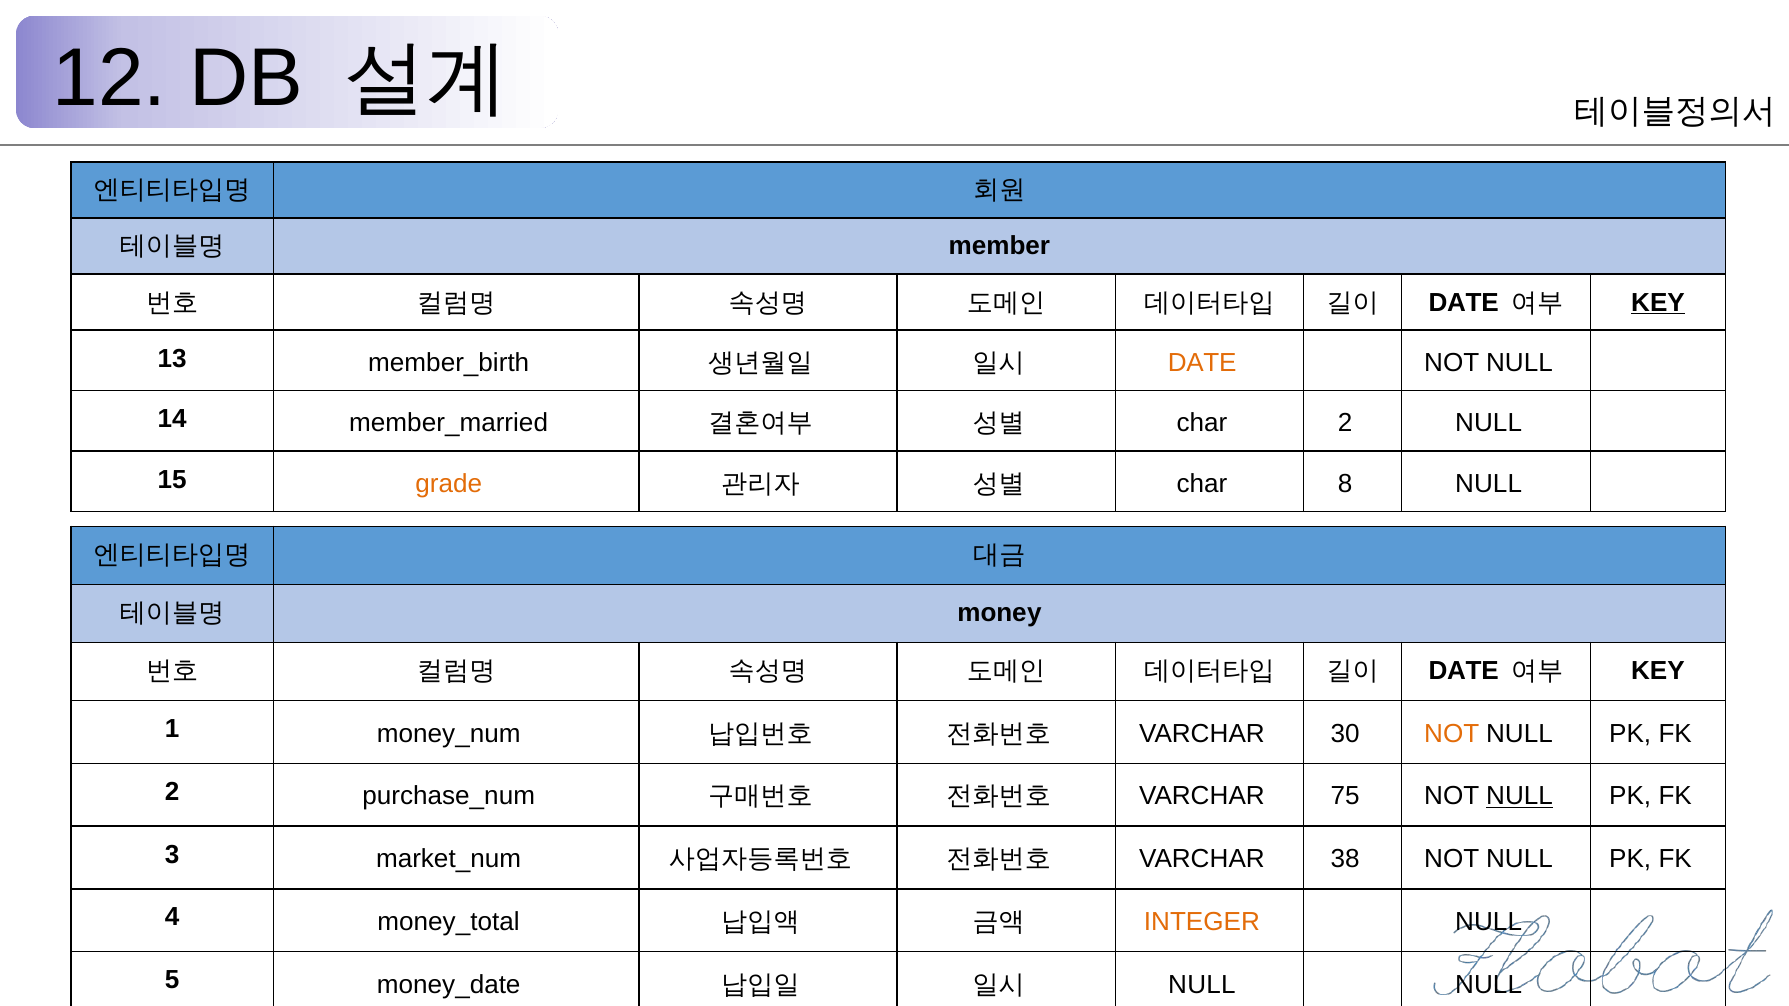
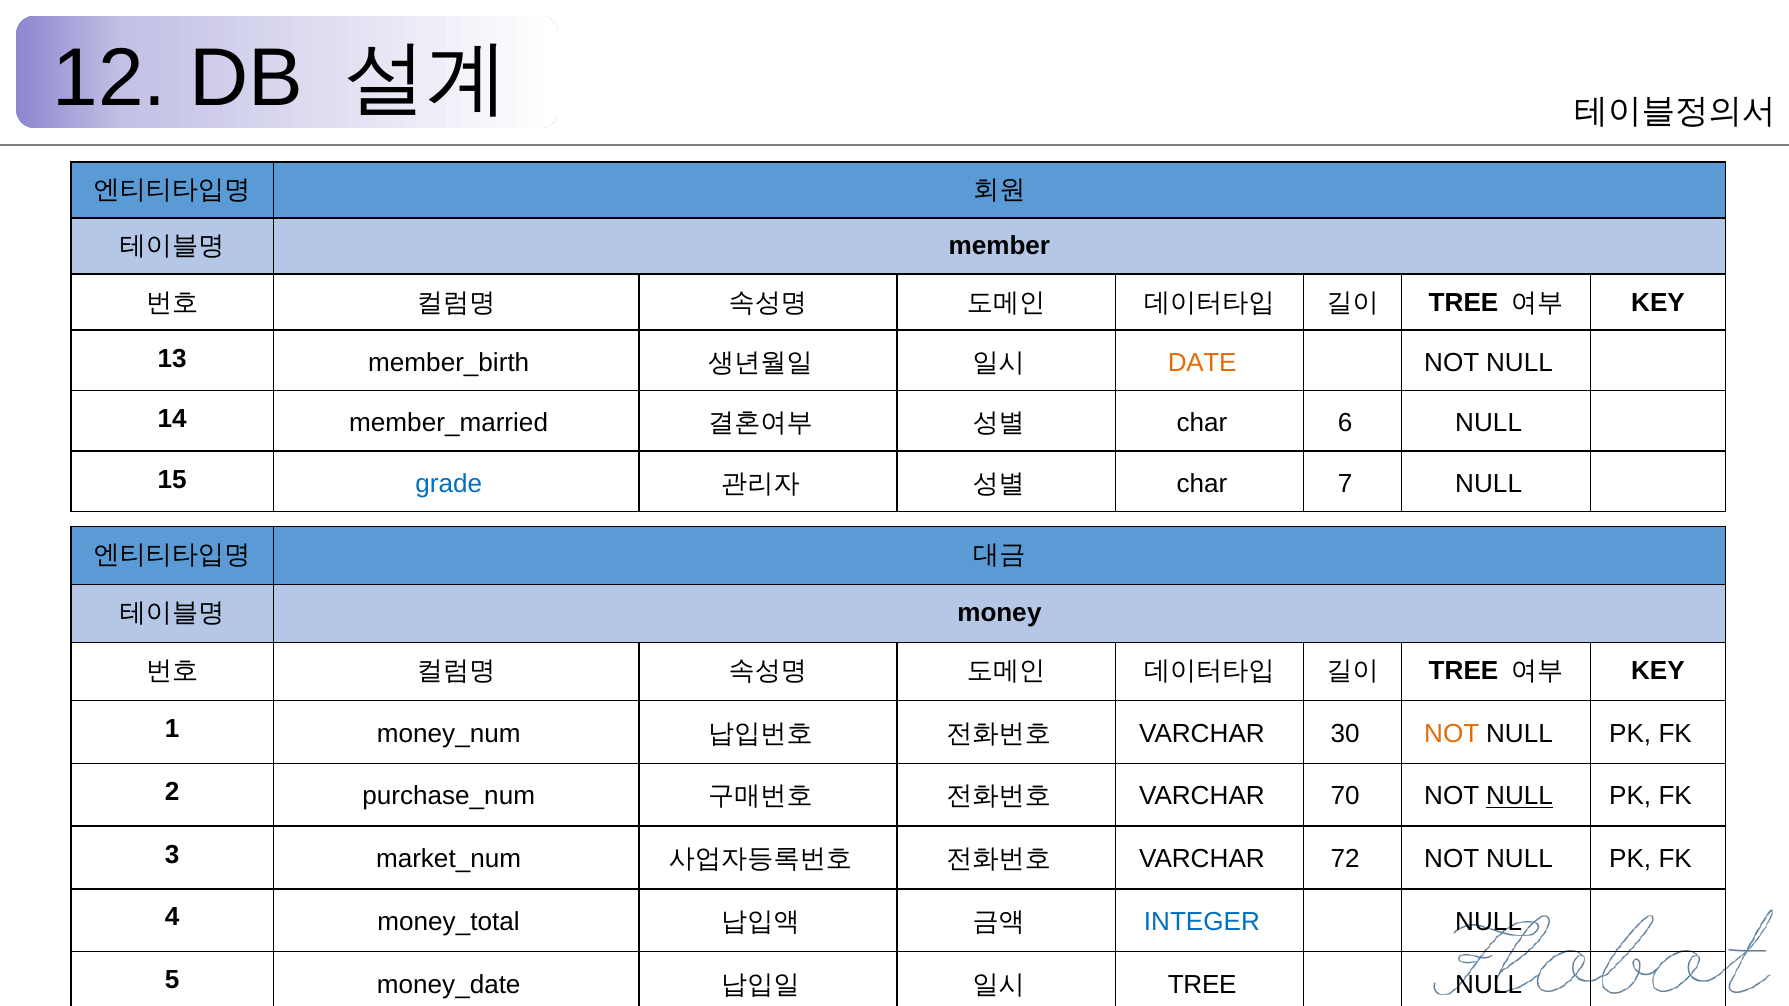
DATE at (1464, 303): DATE -> TREE
KEY at (1658, 303) underline: present -> none
char 2: 2 -> 6
grade colour: orange -> blue
8: 8 -> 7
DATE at (1464, 671): DATE -> TREE
75: 75 -> 70
38: 38 -> 72
INTEGER colour: orange -> blue
NULL at (1202, 985): NULL -> TREE
